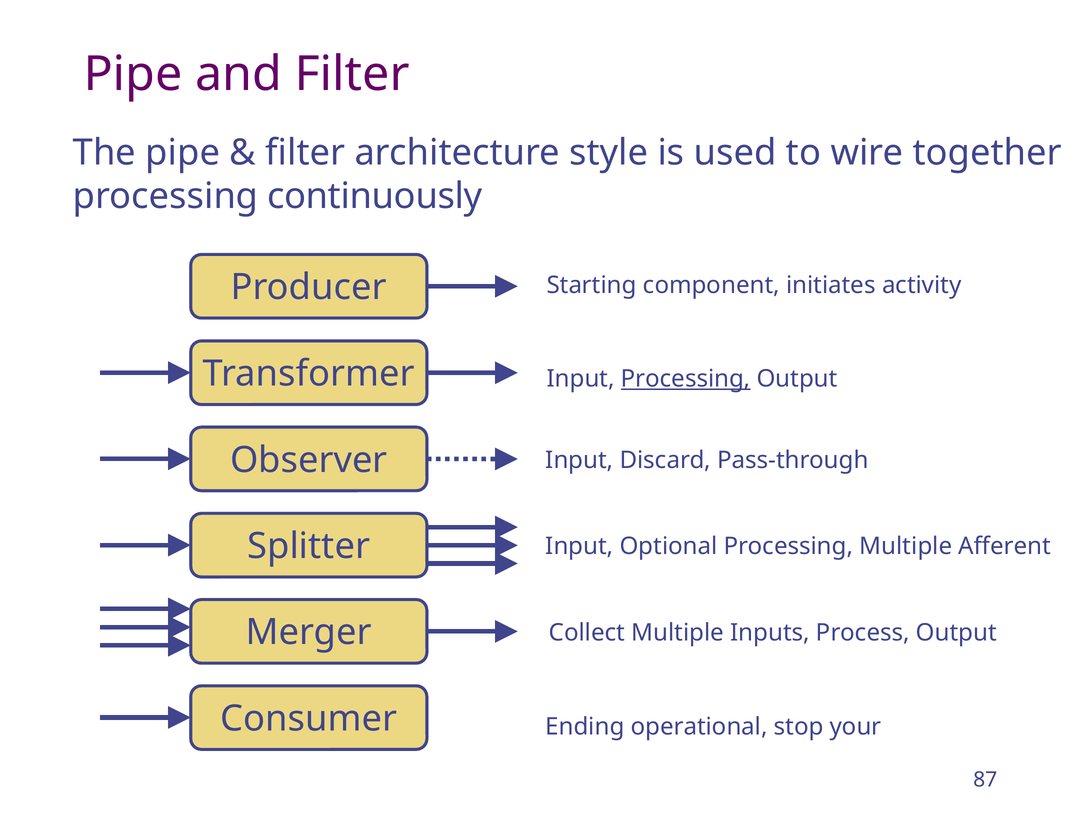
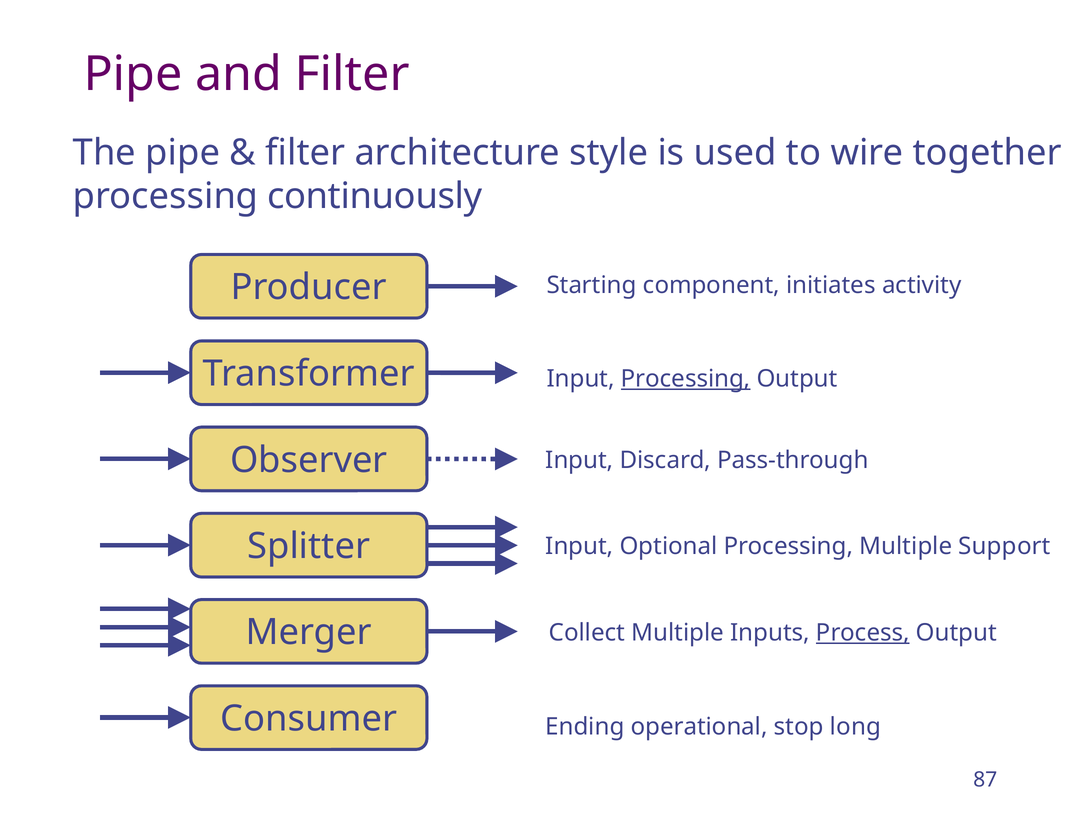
Afferent: Afferent -> Support
Process underline: none -> present
your: your -> long
